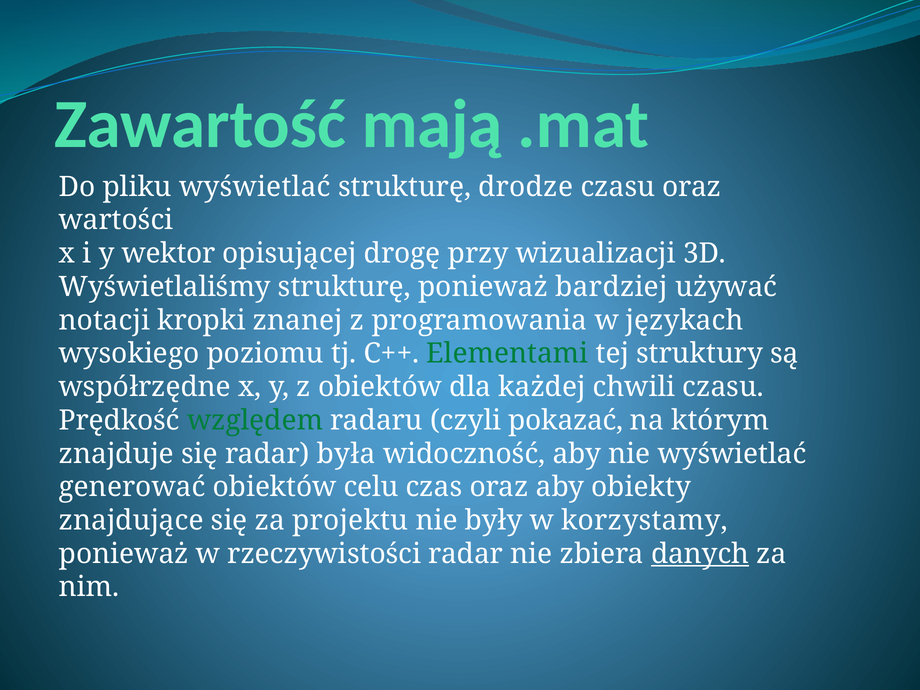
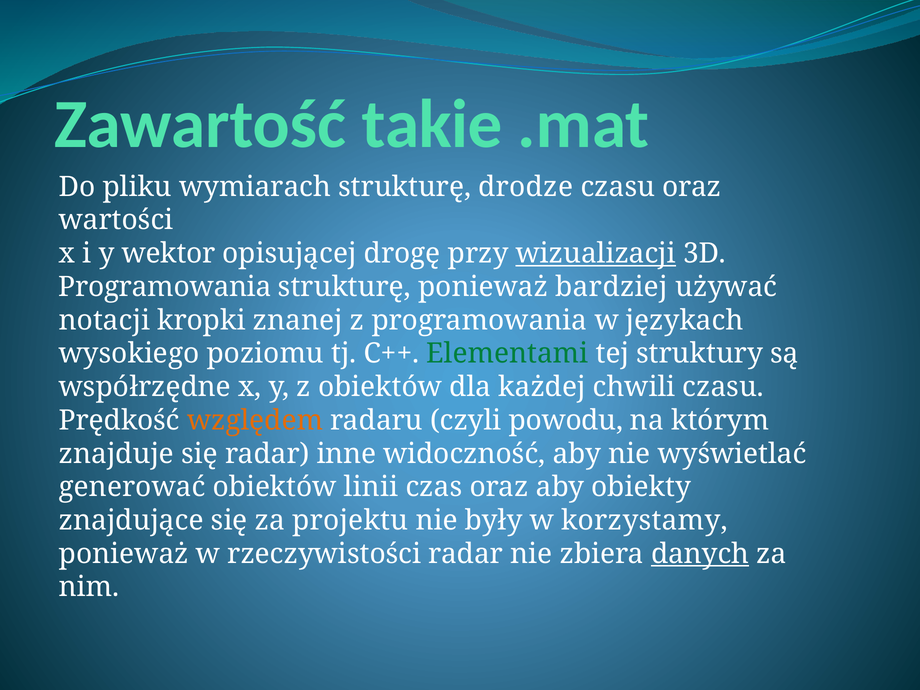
mają: mają -> takie
pliku wyświetlać: wyświetlać -> wymiarach
wizualizacji underline: none -> present
Wyświetlaliśmy at (165, 287): Wyświetlaliśmy -> Programowania
względem colour: green -> orange
pokazać: pokazać -> powodu
była: była -> inne
celu: celu -> linii
